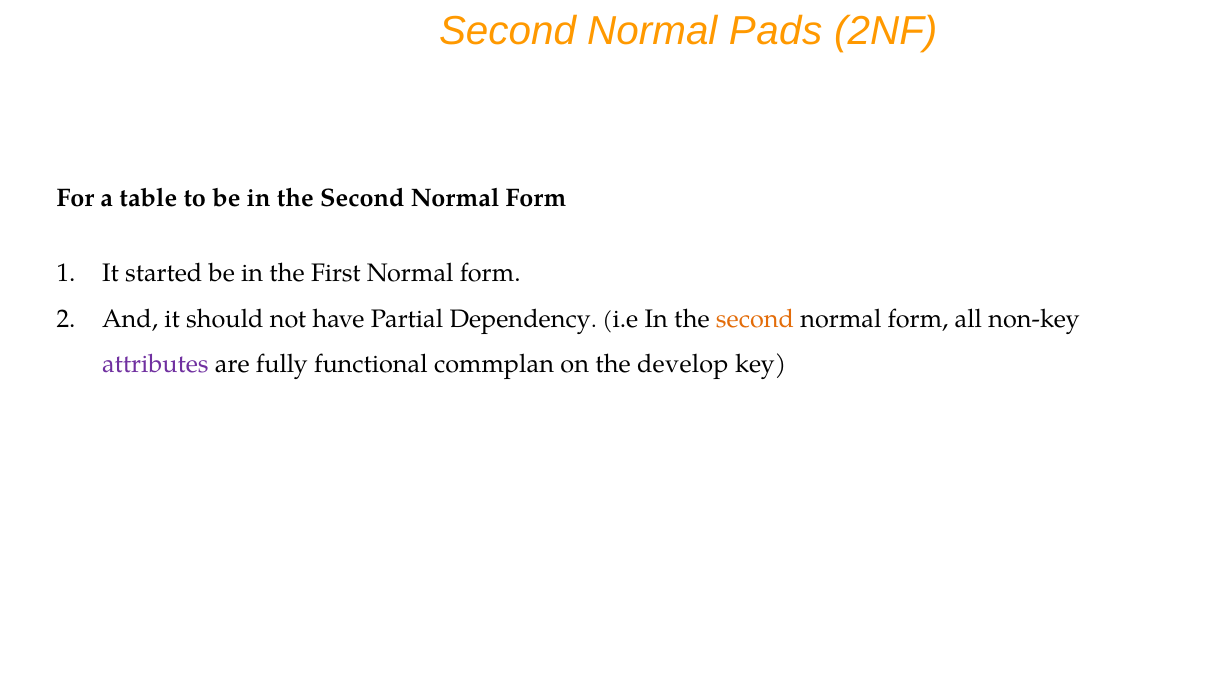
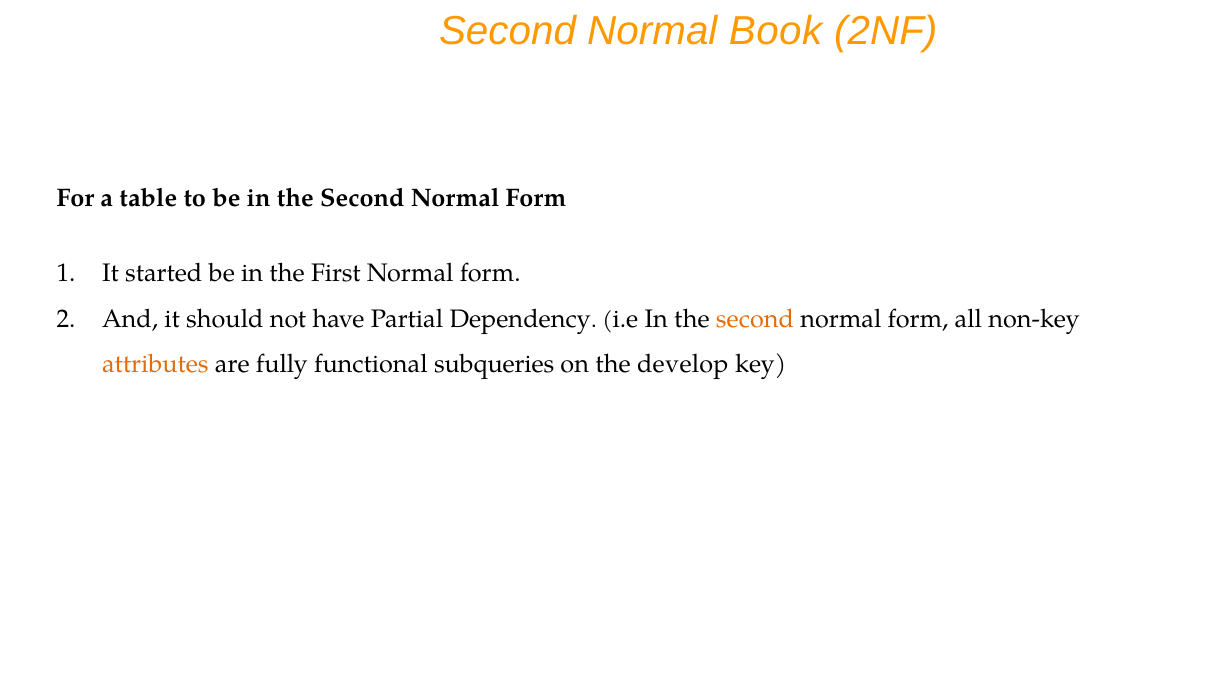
Pads: Pads -> Book
attributes colour: purple -> orange
commplan: commplan -> subqueries
